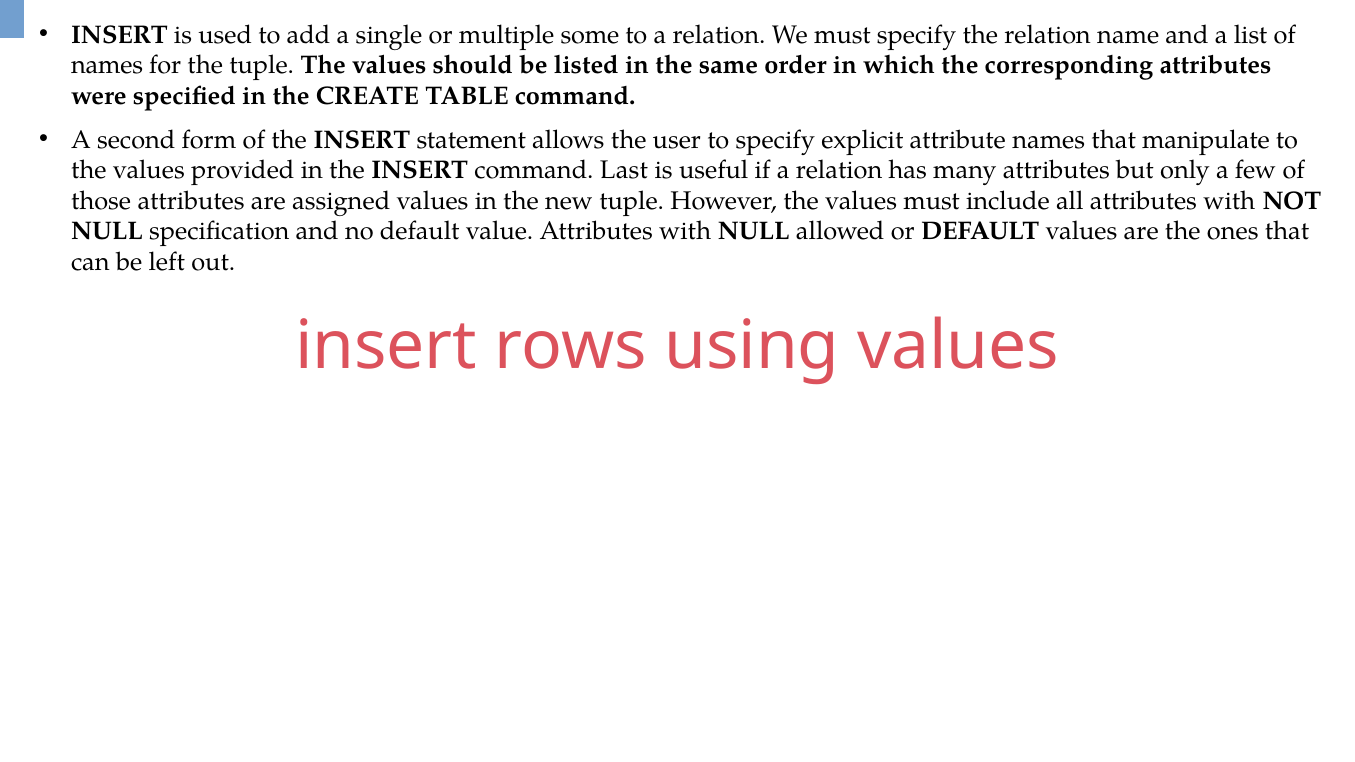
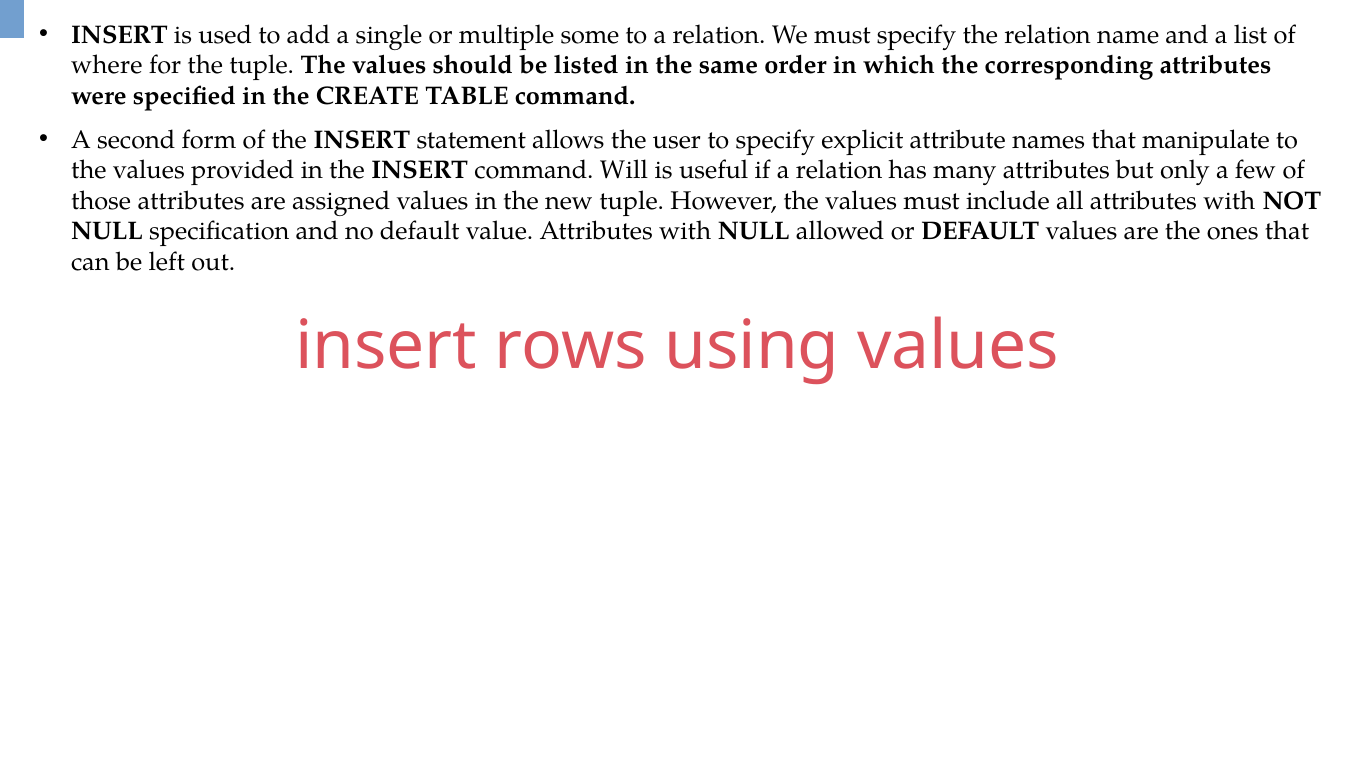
names at (107, 65): names -> where
Last: Last -> Will
